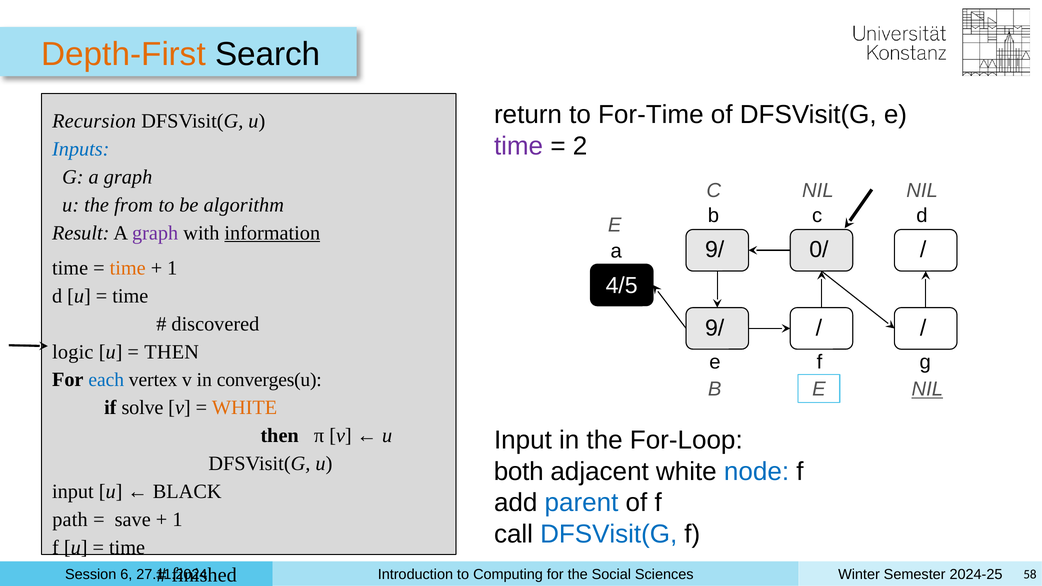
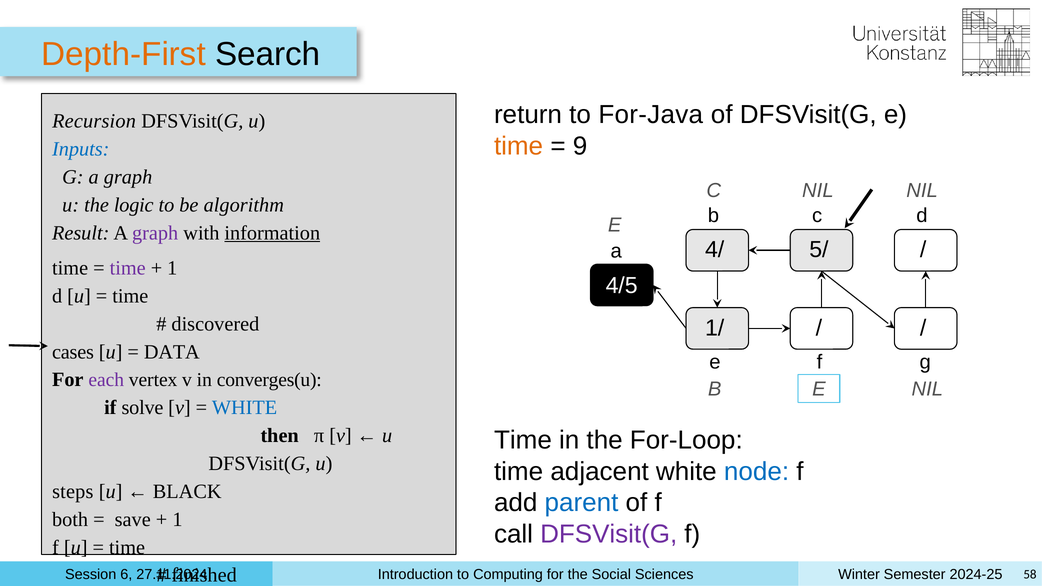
For-Time: For-Time -> For-Java
time at (519, 146) colour: purple -> orange
2: 2 -> 9
from: from -> logic
9/ at (715, 250): 9/ -> 4/
0/: 0/ -> 5/
time at (128, 268) colour: orange -> purple
9/ at (715, 328): 9/ -> 1/
logic: logic -> cases
THEN at (172, 352): THEN -> DATA
each colour: blue -> purple
NIL at (927, 389) underline: present -> none
WHITE at (245, 408) colour: orange -> blue
Input at (523, 440): Input -> Time
both at (519, 472): both -> time
input at (73, 492): input -> steps
path: path -> both
DFSVisit(G at (609, 534) colour: blue -> purple
